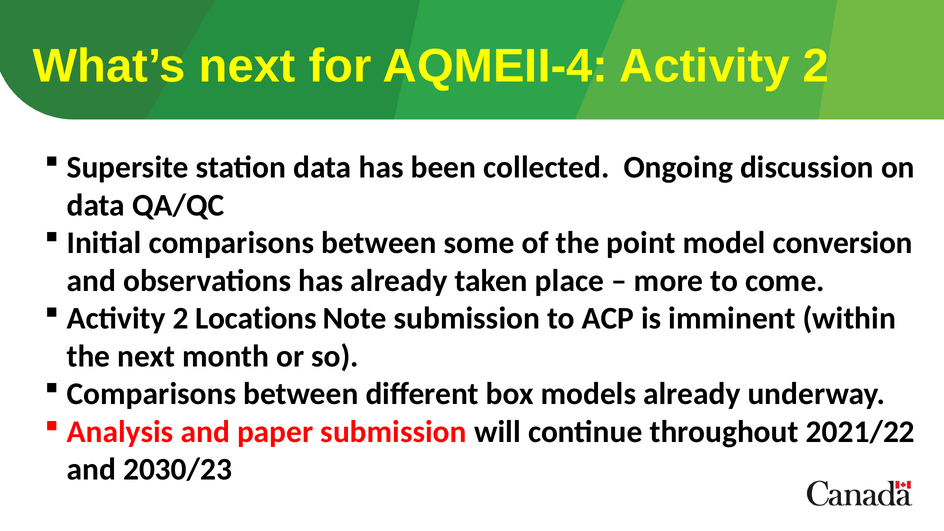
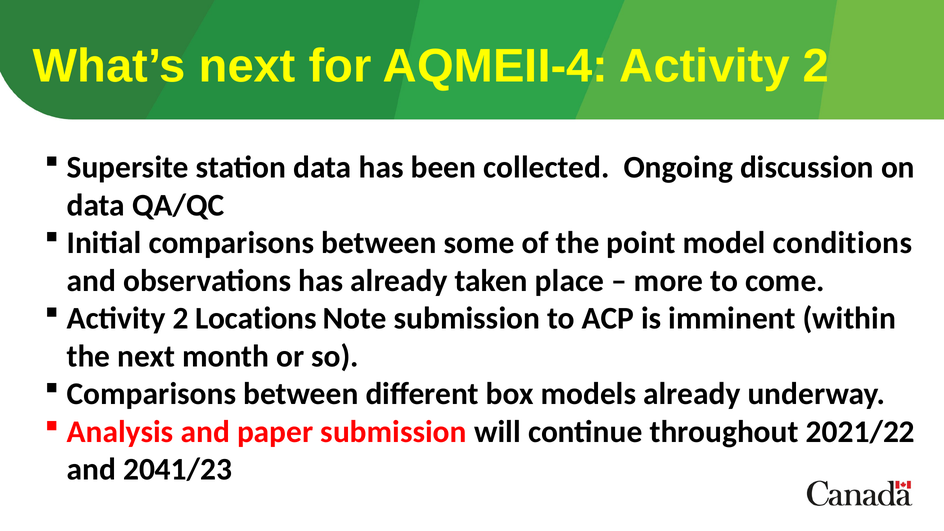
conversion: conversion -> conditions
2030/23: 2030/23 -> 2041/23
